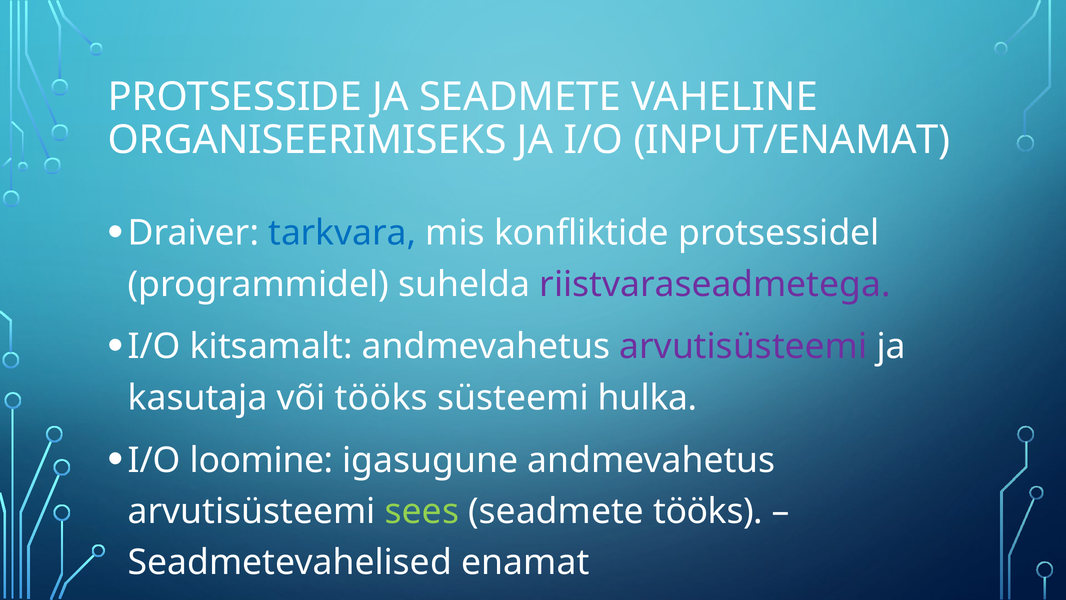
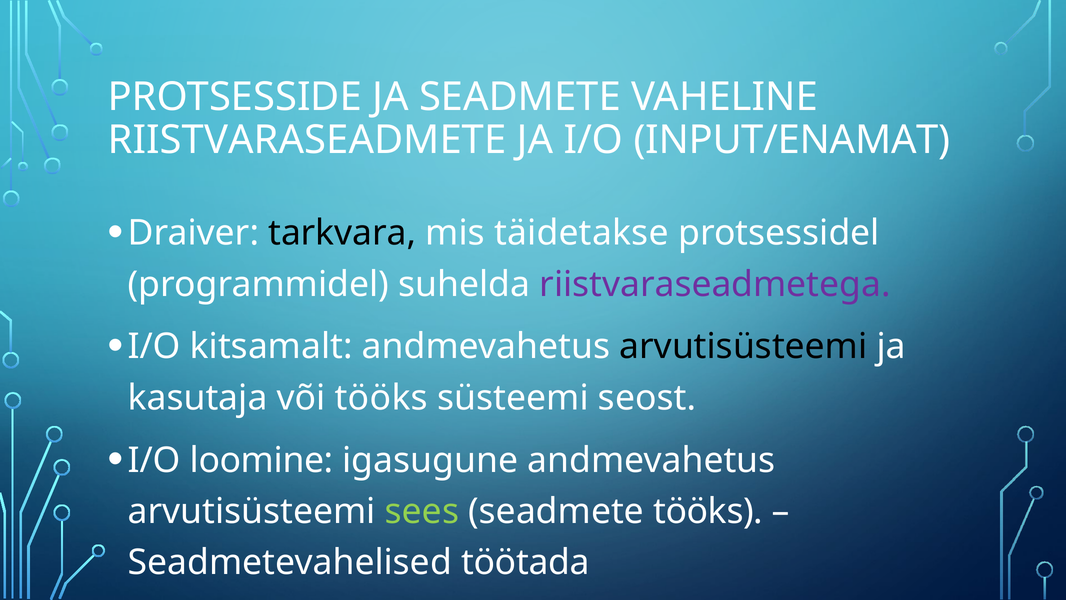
ORGANISEERIMISEKS: ORGANISEERIMISEKS -> RIISTVARASEADMETE
tarkvara colour: blue -> black
konfliktide: konfliktide -> täidetakse
arvutisüsteemi at (743, 347) colour: purple -> black
hulka: hulka -> seost
enamat: enamat -> töötada
